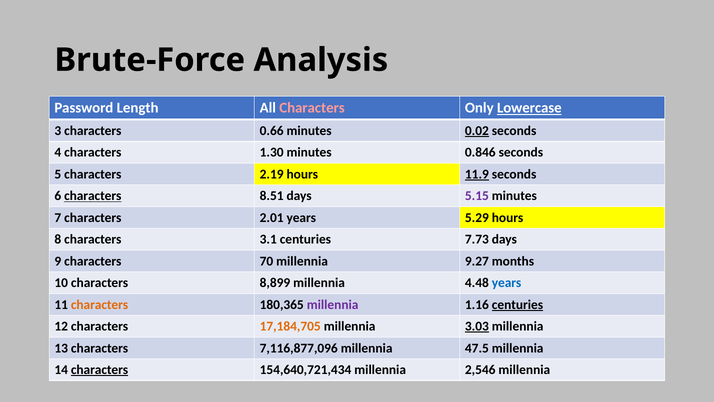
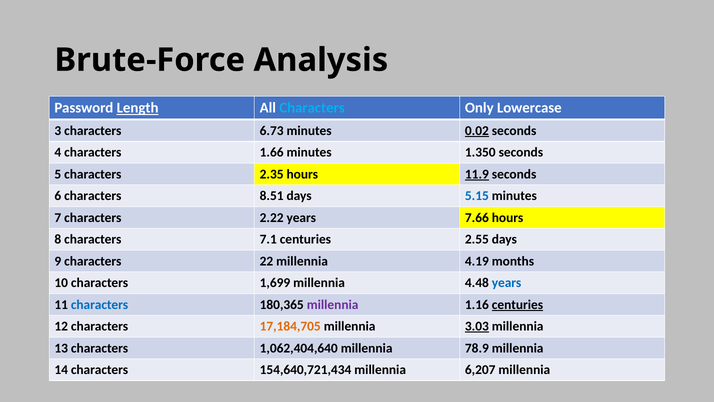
Length underline: none -> present
Characters at (312, 108) colour: pink -> light blue
Lowercase underline: present -> none
0.66: 0.66 -> 6.73
1.30: 1.30 -> 1.66
0.846: 0.846 -> 1.350
2.19: 2.19 -> 2.35
characters at (93, 196) underline: present -> none
5.15 colour: purple -> blue
2.01: 2.01 -> 2.22
5.29: 5.29 -> 7.66
3.1: 3.1 -> 7.1
7.73: 7.73 -> 2.55
70: 70 -> 22
9.27: 9.27 -> 4.19
8,899: 8,899 -> 1,699
characters at (100, 304) colour: orange -> blue
7,116,877,096: 7,116,877,096 -> 1,062,404,640
47.5: 47.5 -> 78.9
characters at (100, 369) underline: present -> none
2,546: 2,546 -> 6,207
